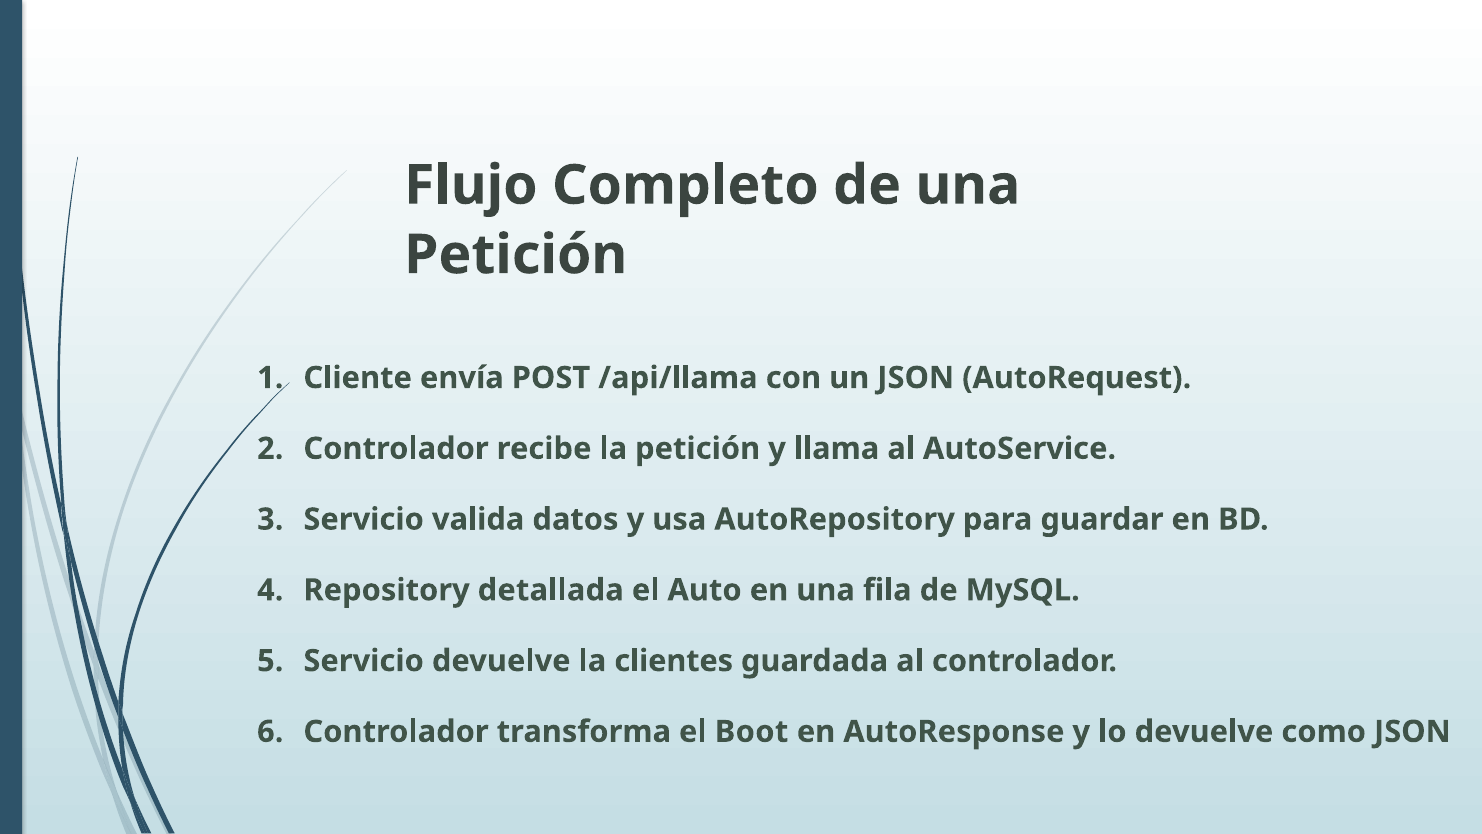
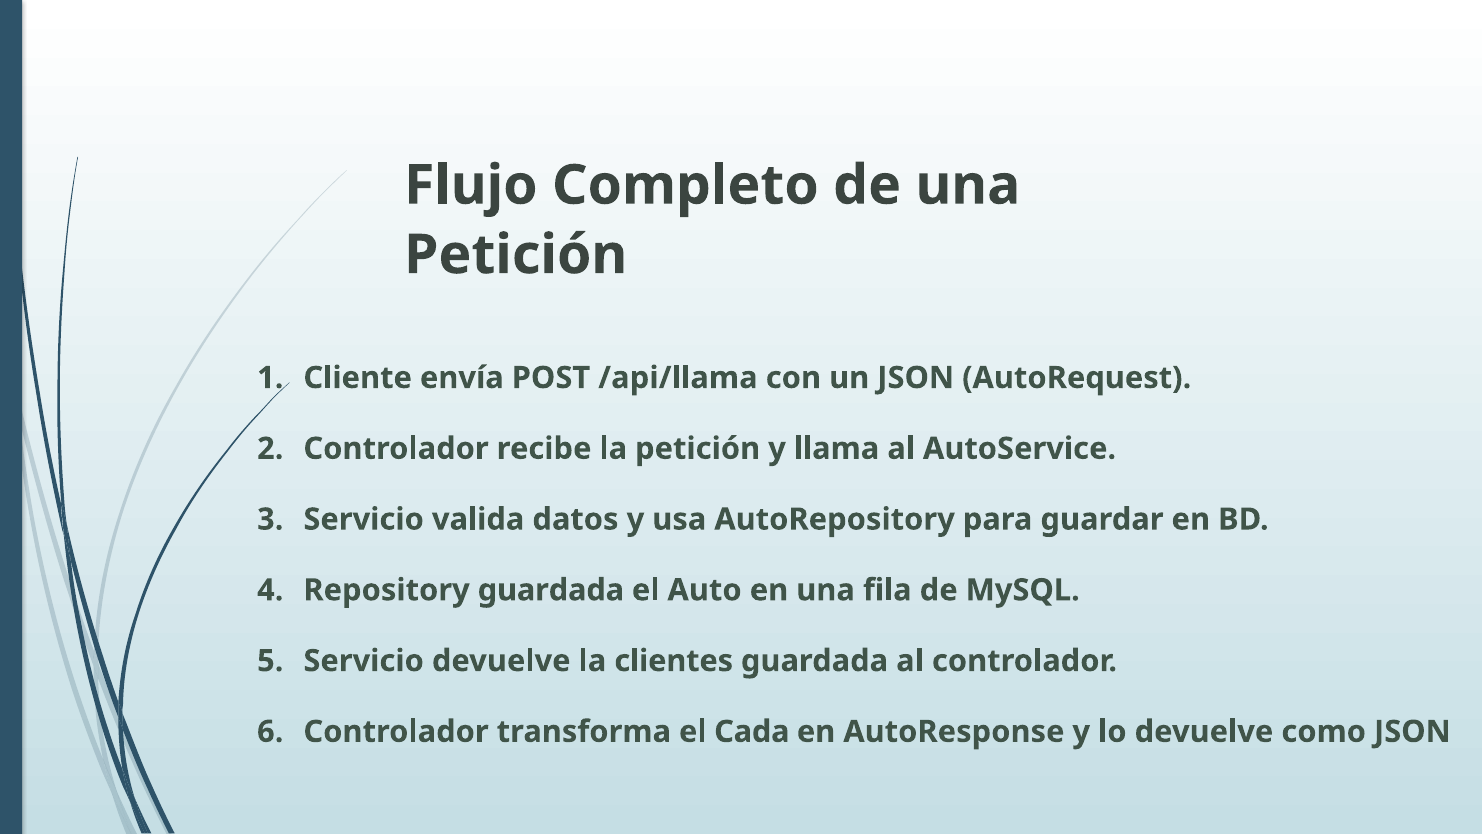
Repository detallada: detallada -> guardada
Boot: Boot -> Cada
